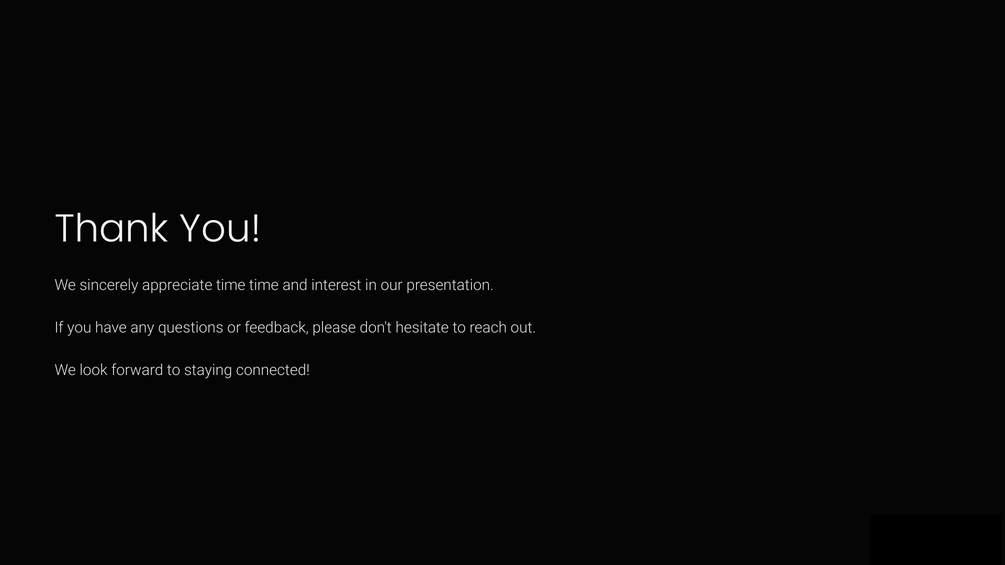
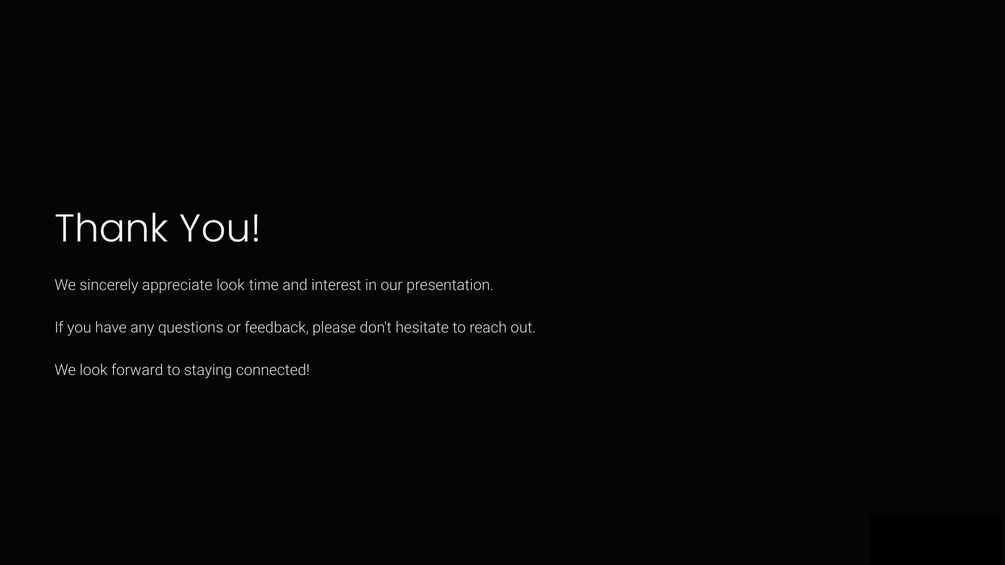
appreciate time: time -> look
